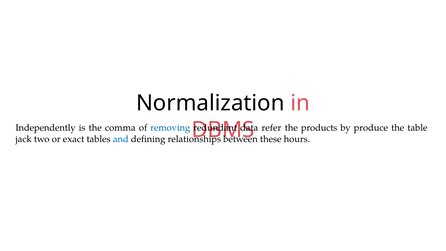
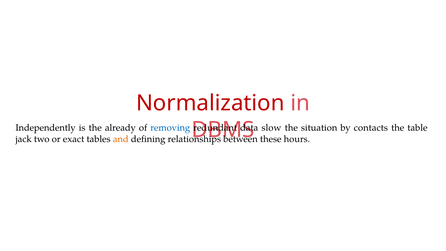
Normalization colour: black -> red
comma: comma -> already
refer: refer -> slow
products: products -> situation
produce: produce -> contacts
and colour: blue -> orange
